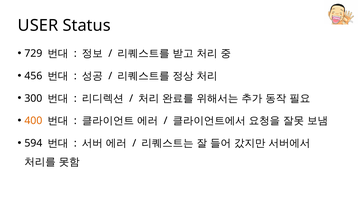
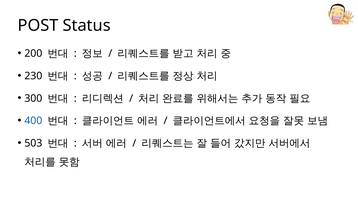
USER: USER -> POST
729: 729 -> 200
456: 456 -> 230
400 colour: orange -> blue
594: 594 -> 503
